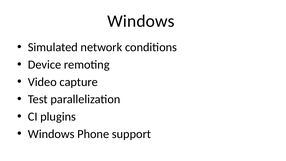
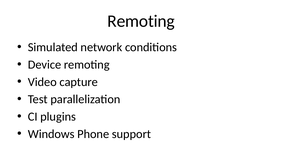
Windows at (141, 21): Windows -> Remoting
